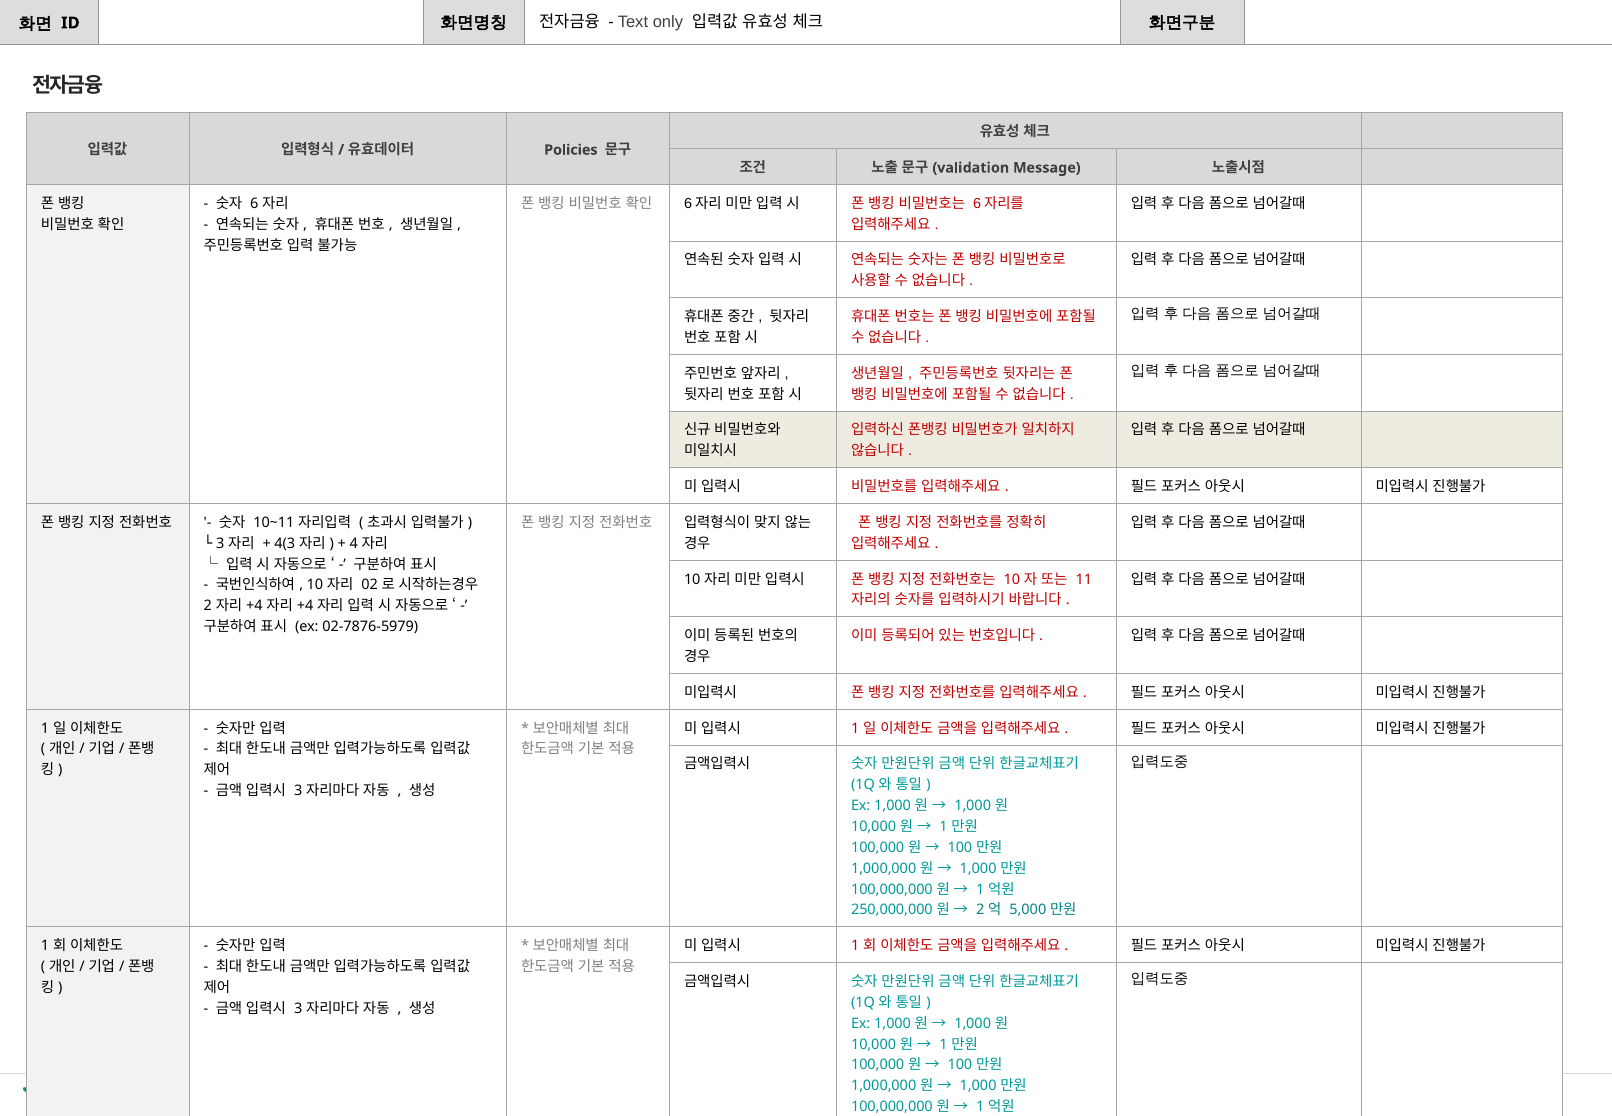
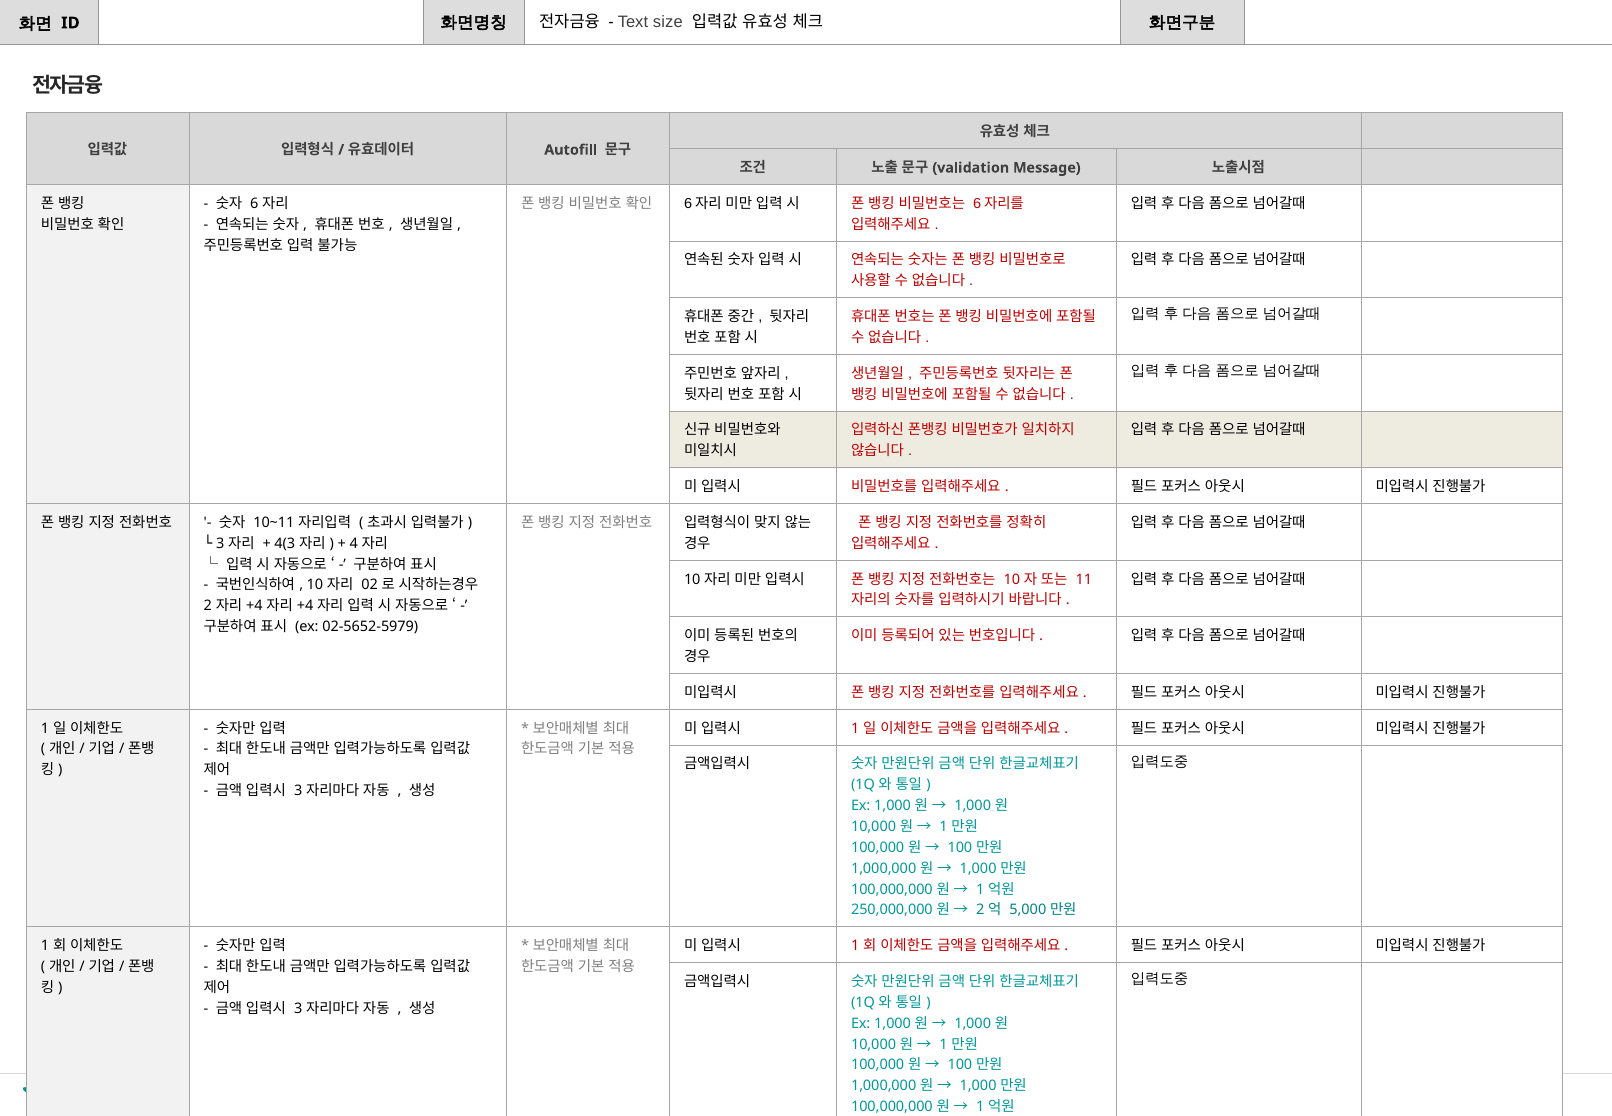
only: only -> size
Policies: Policies -> Autofill
02-7876-5979: 02-7876-5979 -> 02-5652-5979
